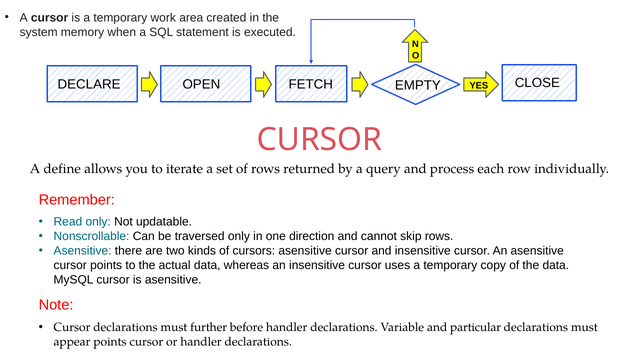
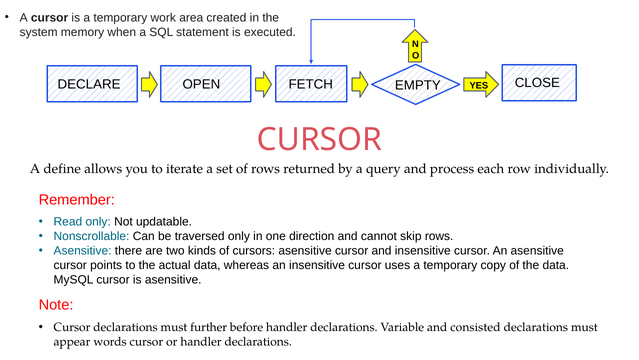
particular: particular -> consisted
appear points: points -> words
